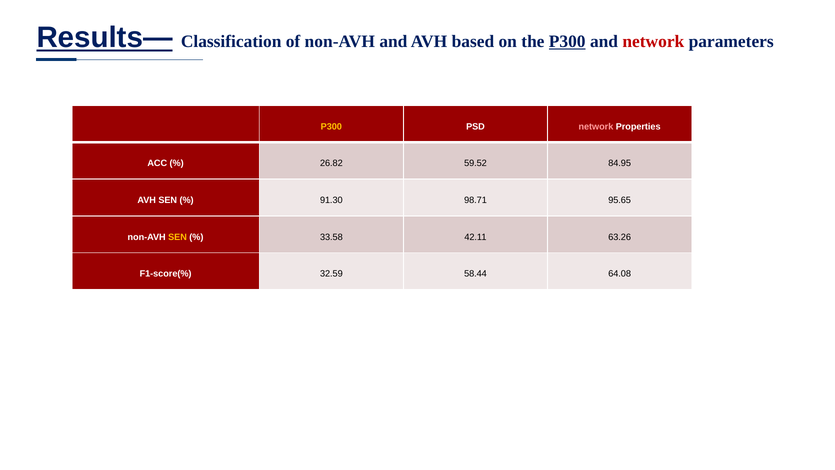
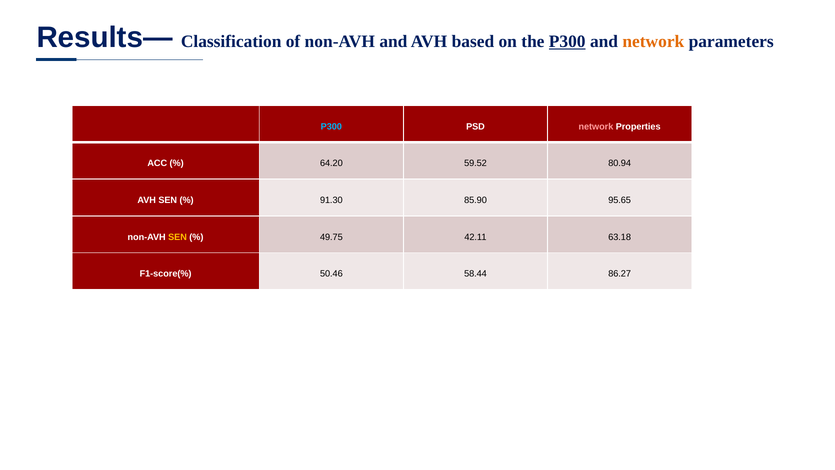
Results— underline: present -> none
network at (653, 42) colour: red -> orange
P300 at (331, 126) colour: yellow -> light blue
26.82: 26.82 -> 64.20
84.95: 84.95 -> 80.94
98.71: 98.71 -> 85.90
33.58: 33.58 -> 49.75
63.26: 63.26 -> 63.18
32.59: 32.59 -> 50.46
64.08: 64.08 -> 86.27
